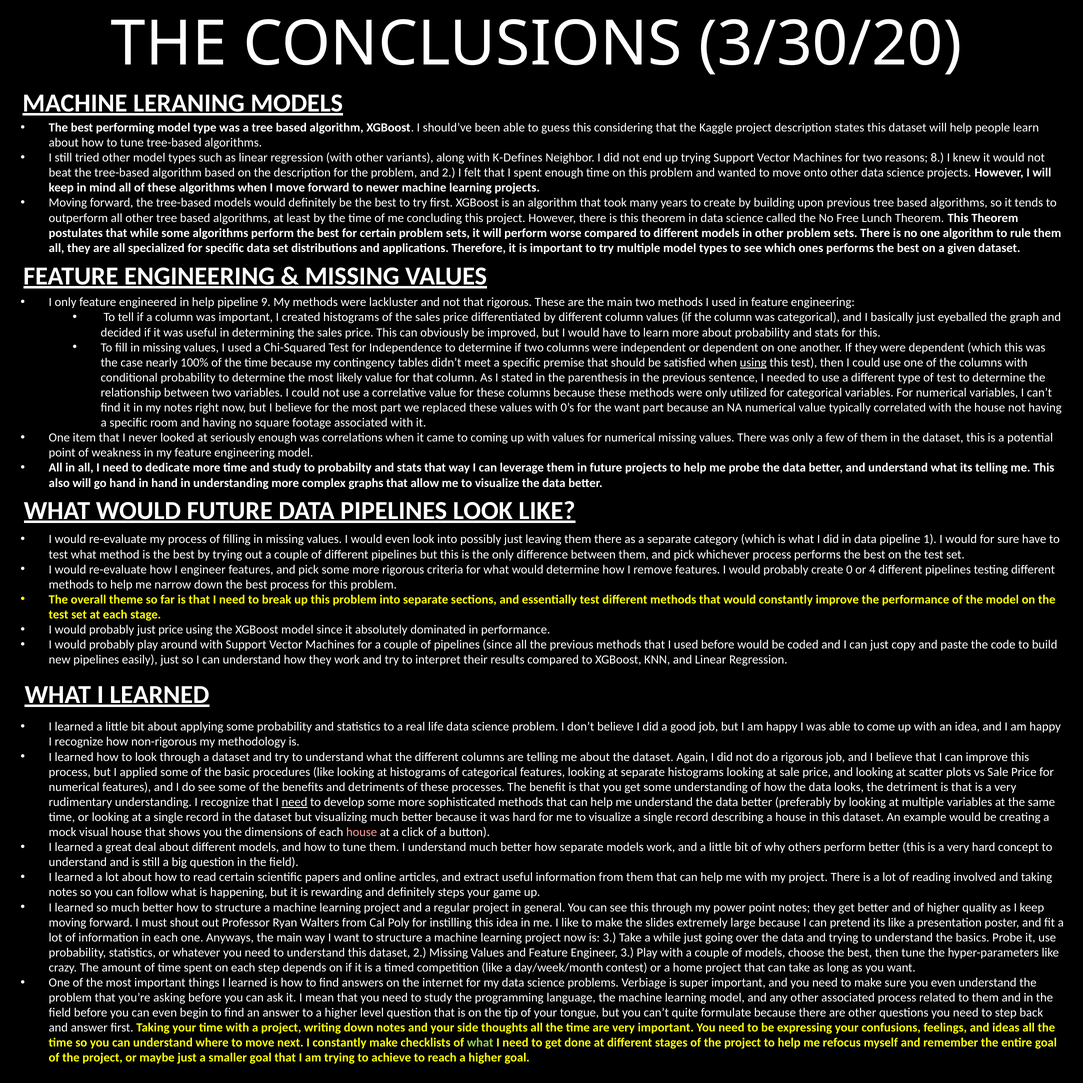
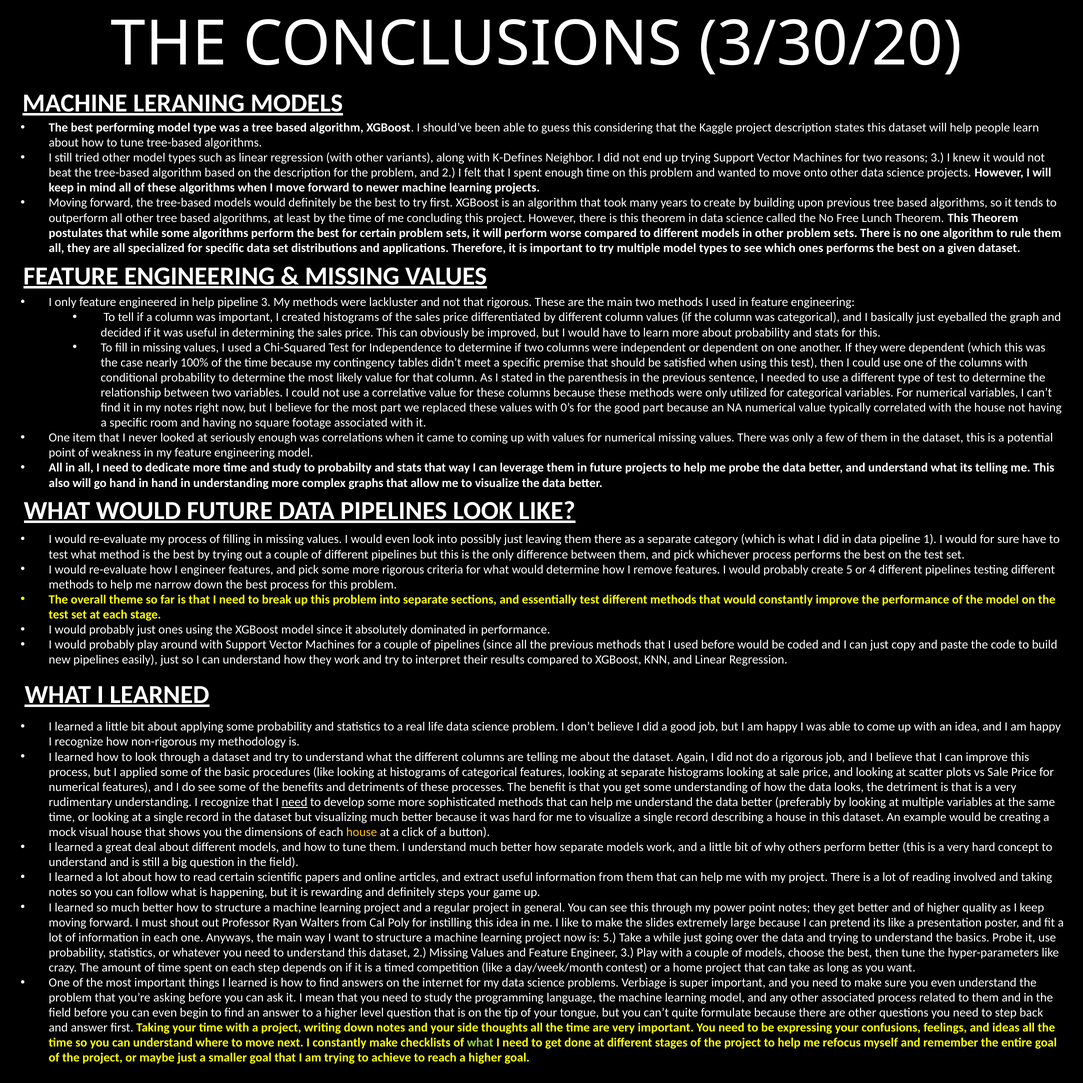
reasons 8: 8 -> 3
pipeline 9: 9 -> 3
using at (753, 362) underline: present -> none
the want: want -> good
create 0: 0 -> 5
just price: price -> ones
house at (362, 832) colour: pink -> yellow
is 3: 3 -> 5
